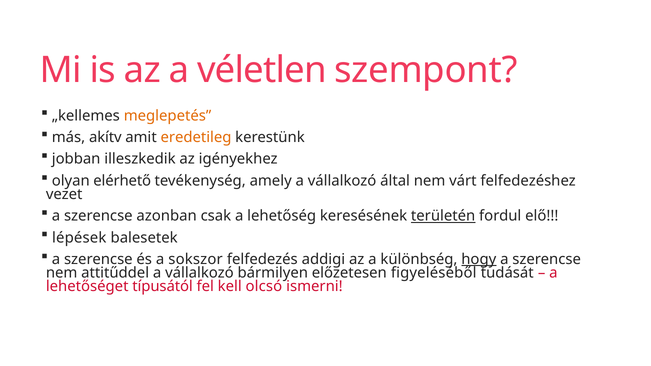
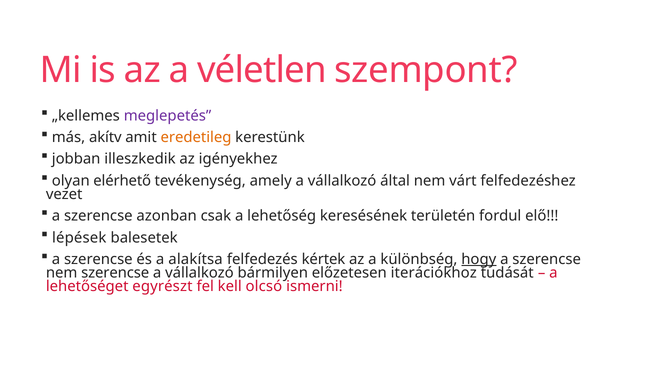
meglepetés colour: orange -> purple
területén underline: present -> none
sokszor: sokszor -> alakítsa
addigi: addigi -> kértek
nem attitűddel: attitűddel -> szerencse
figyeléséből: figyeléséből -> iterációkhoz
típusától: típusától -> egyrészt
